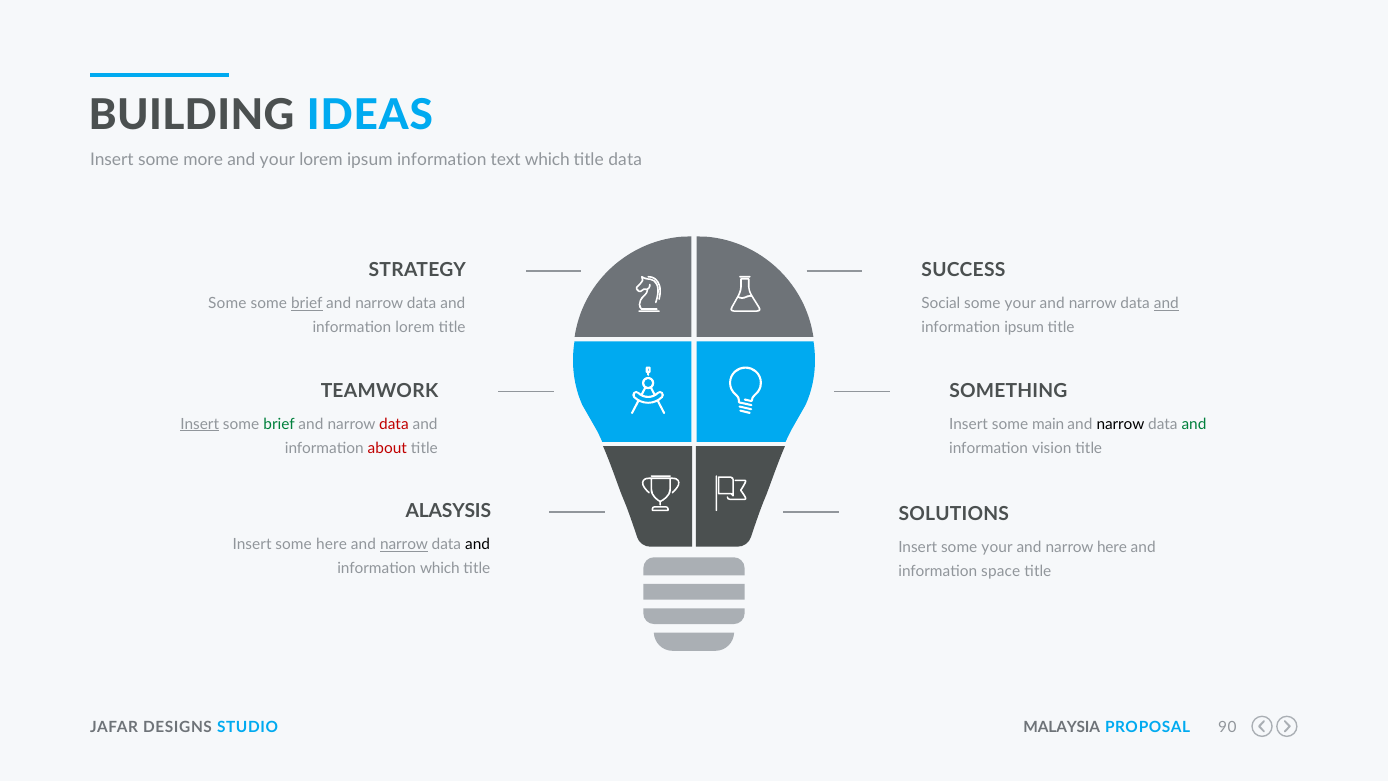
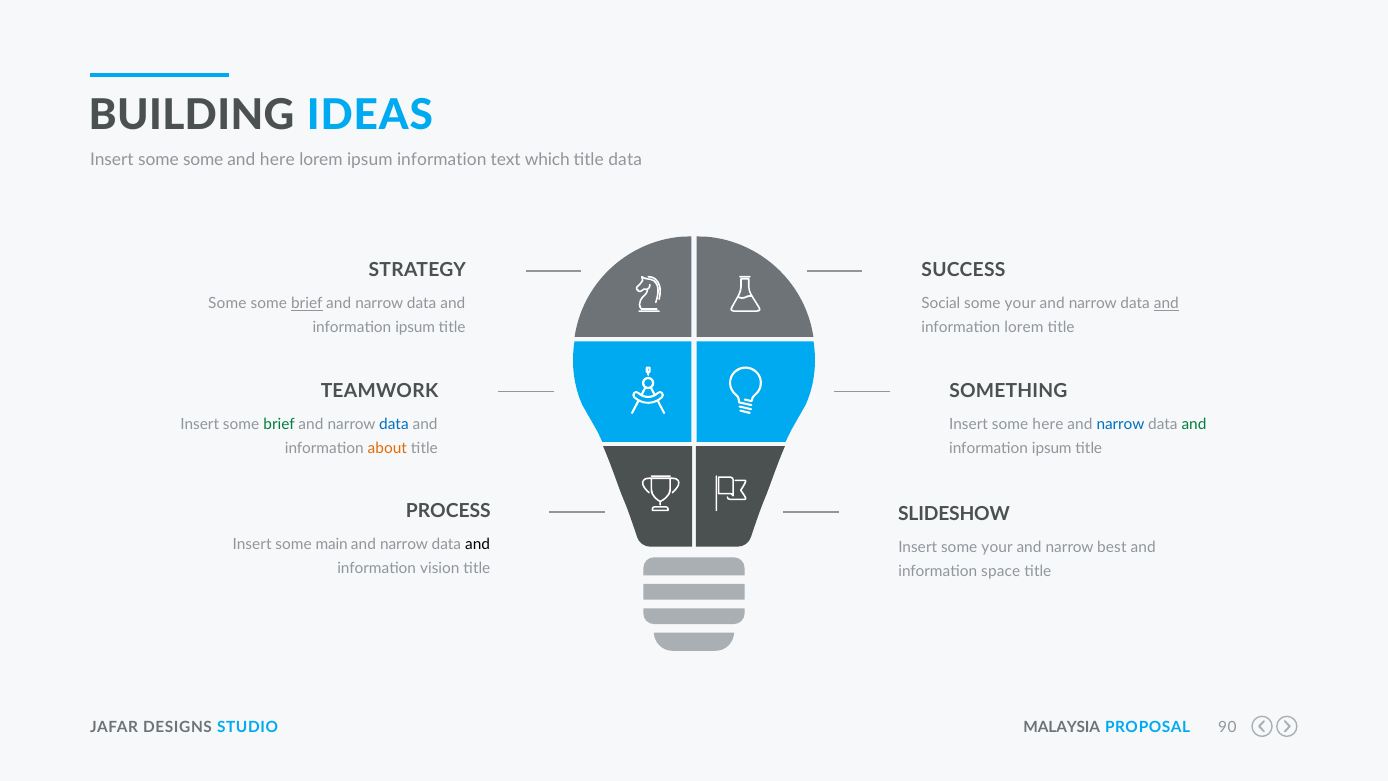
Insert some more: more -> some
and your: your -> here
lorem at (415, 327): lorem -> ipsum
information ipsum: ipsum -> lorem
Insert at (200, 424) underline: present -> none
data at (394, 424) colour: red -> blue
some main: main -> here
narrow at (1120, 424) colour: black -> blue
about colour: red -> orange
vision at (1052, 448): vision -> ipsum
ALASYSIS: ALASYSIS -> PROCESS
SOLUTIONS: SOLUTIONS -> SLIDESHOW
some here: here -> main
narrow at (404, 545) underline: present -> none
narrow here: here -> best
information which: which -> vision
